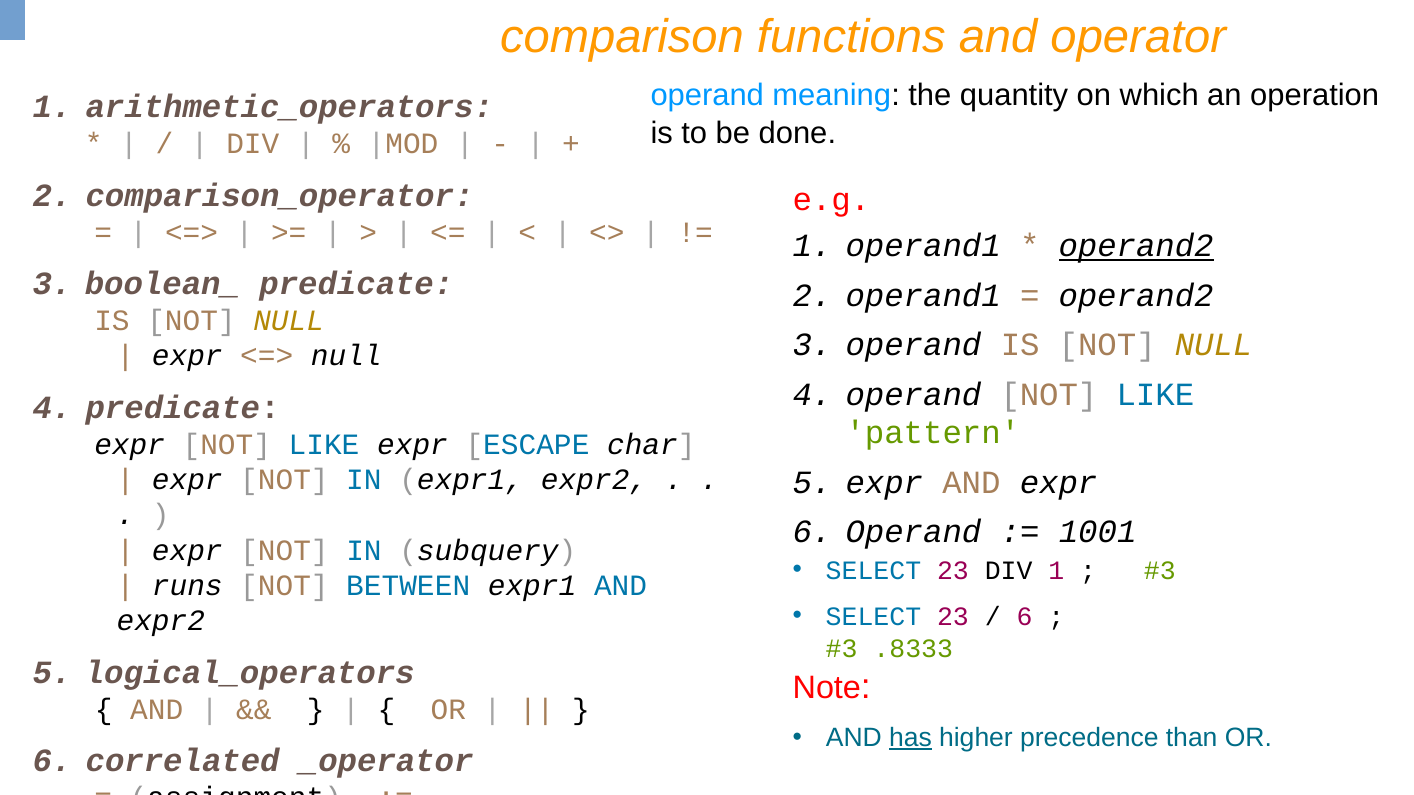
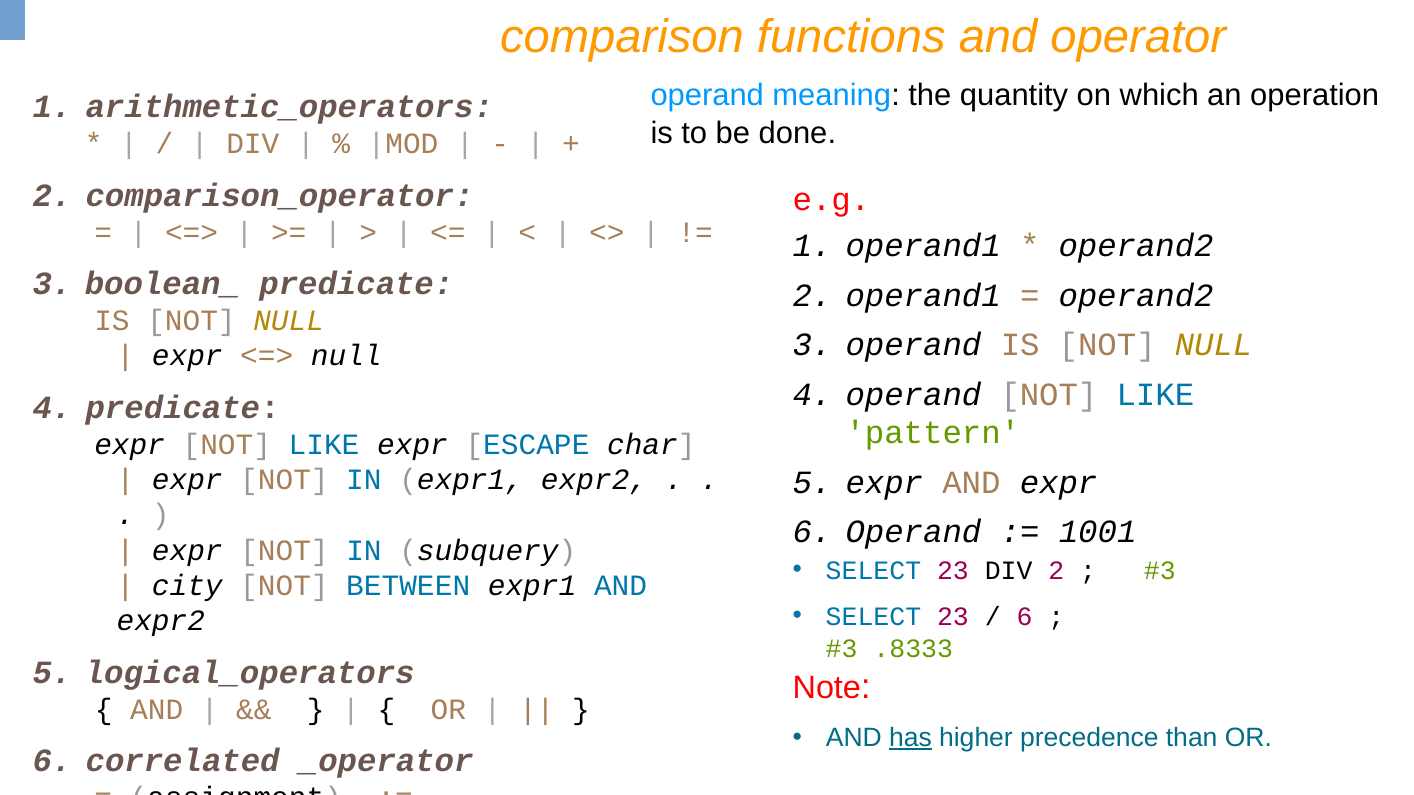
operand2 at (1136, 246) underline: present -> none
DIV 1: 1 -> 2
runs: runs -> city
